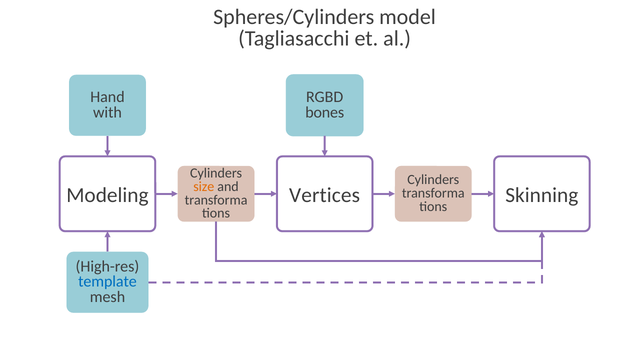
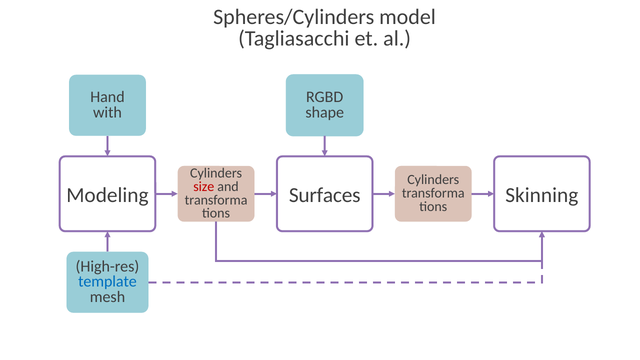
bones: bones -> shape
size colour: orange -> red
Vertices: Vertices -> Surfaces
